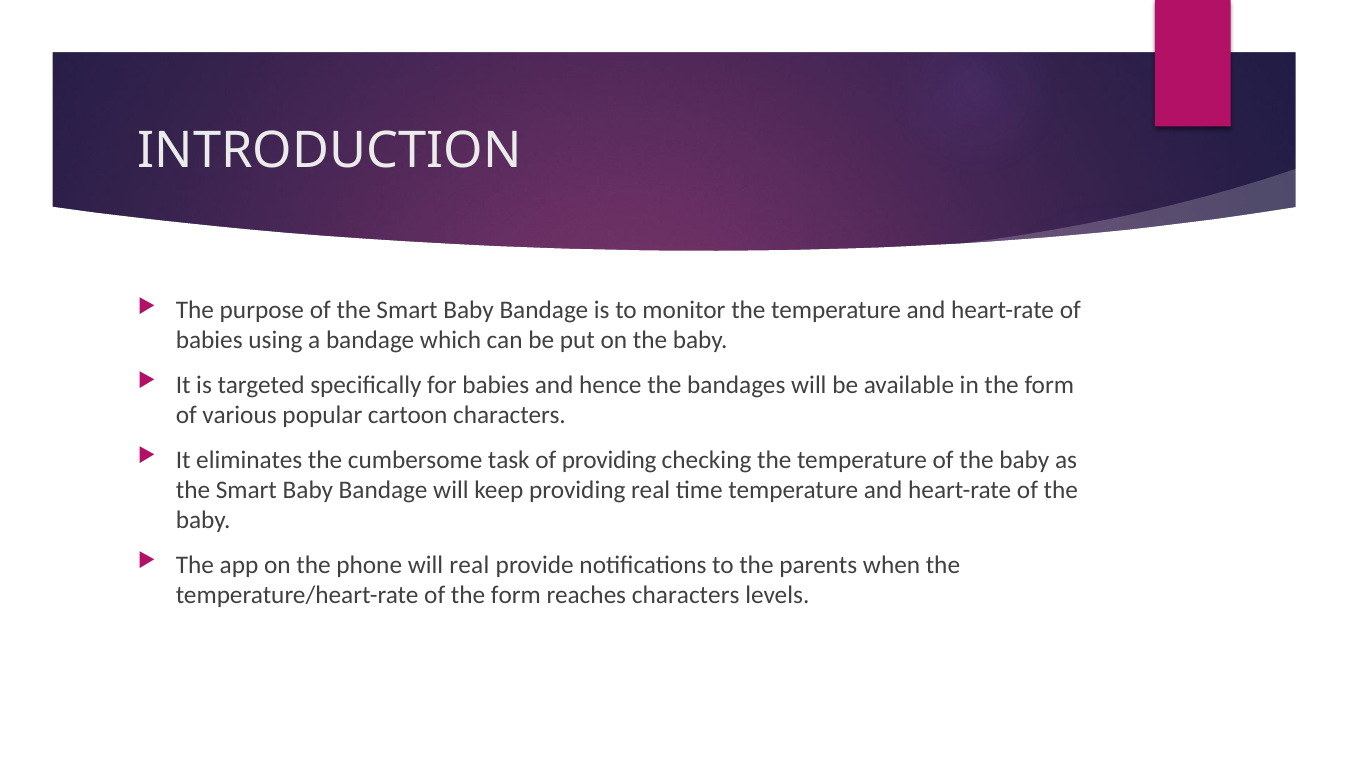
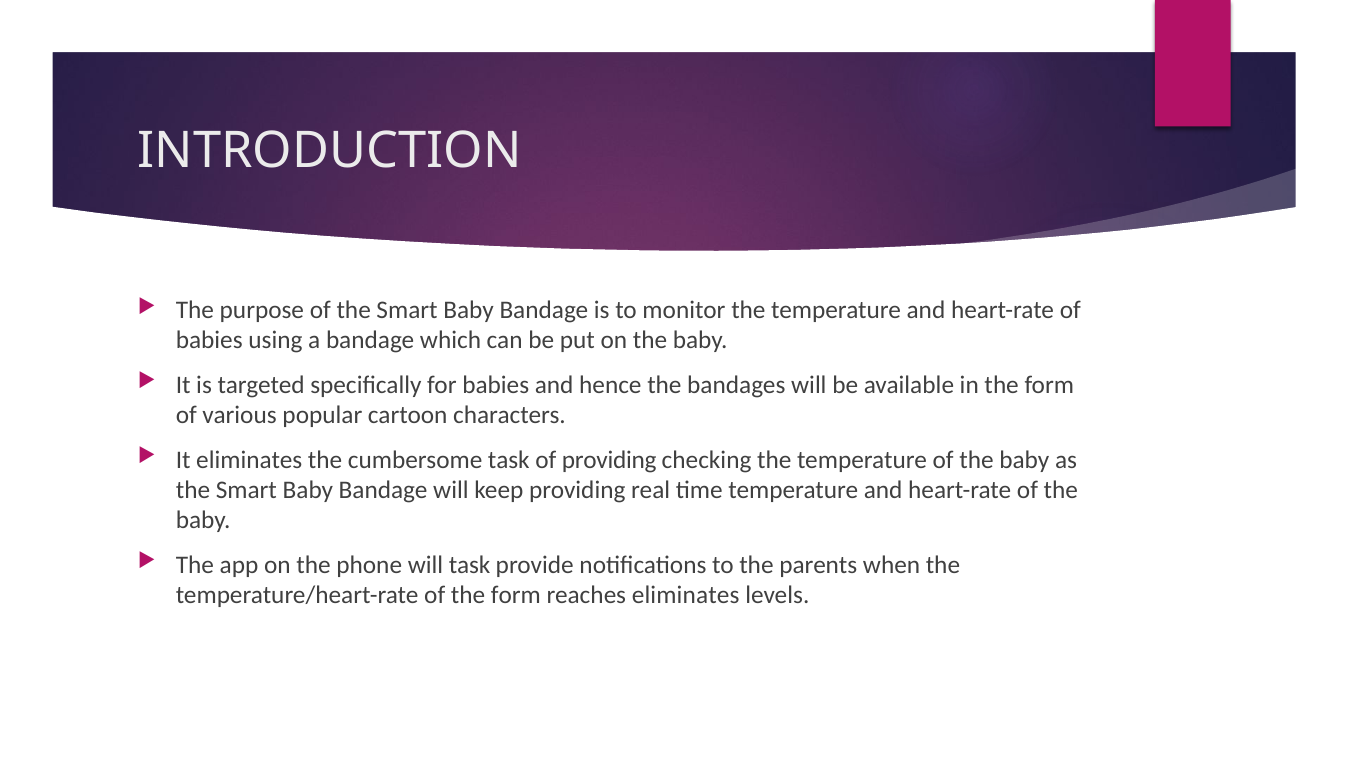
will real: real -> task
reaches characters: characters -> eliminates
